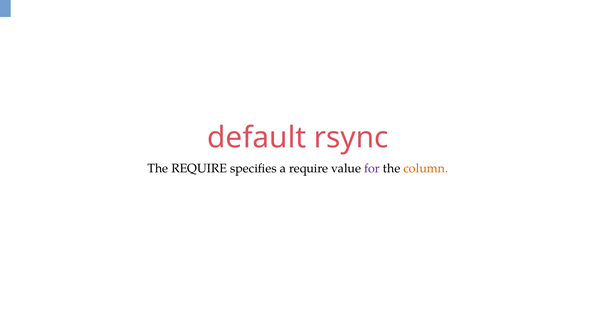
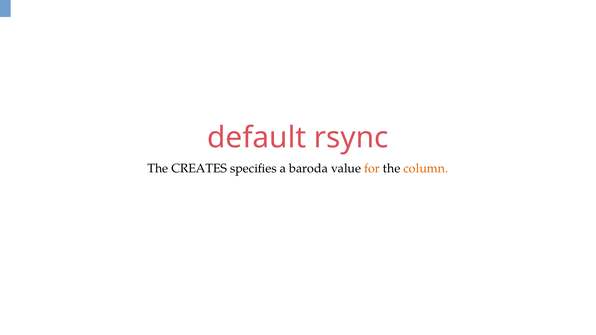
The REQUIRE: REQUIRE -> CREATES
a require: require -> baroda
for colour: purple -> orange
